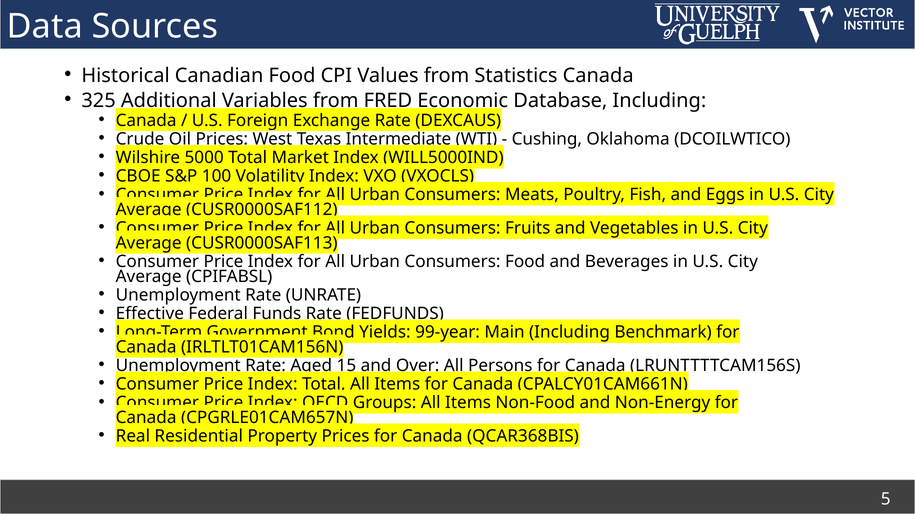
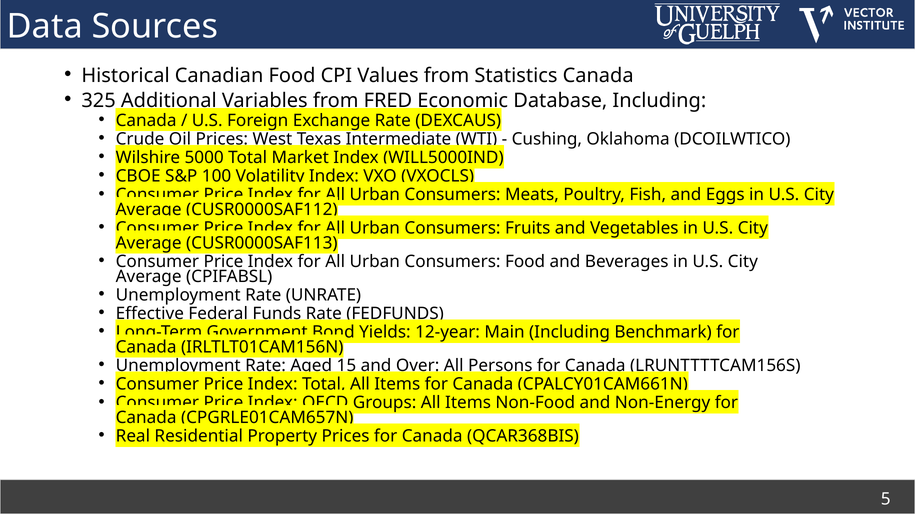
99-year: 99-year -> 12-year
